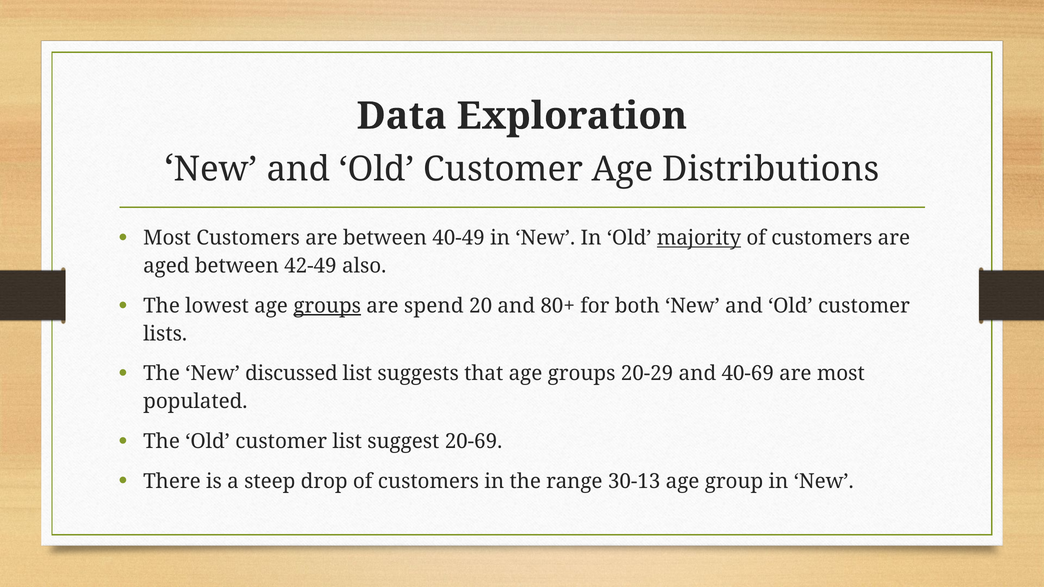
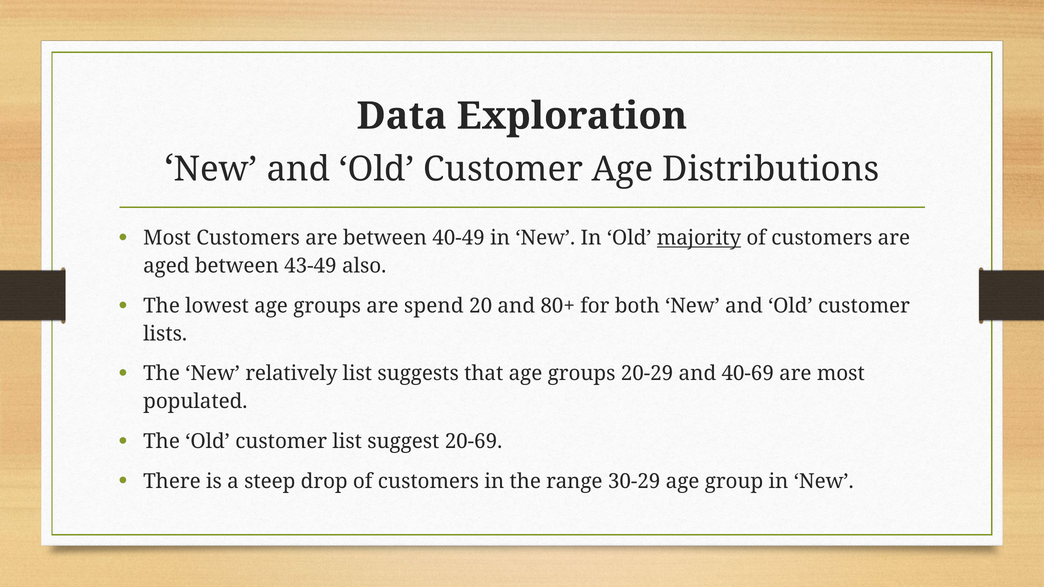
42-49: 42-49 -> 43-49
groups at (327, 306) underline: present -> none
discussed: discussed -> relatively
30-13: 30-13 -> 30-29
